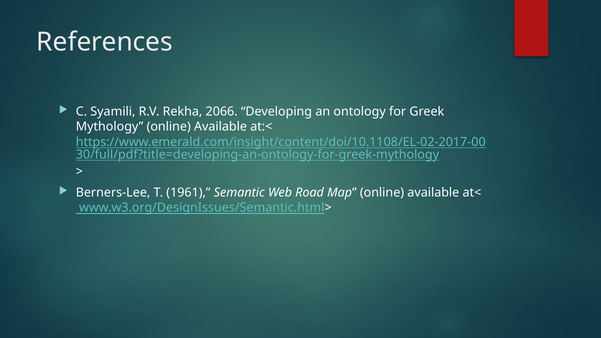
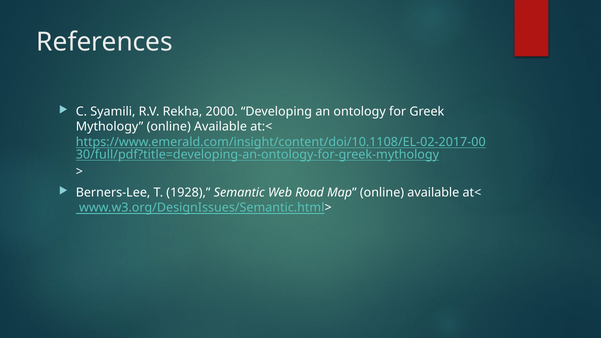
2066: 2066 -> 2000
1961: 1961 -> 1928
